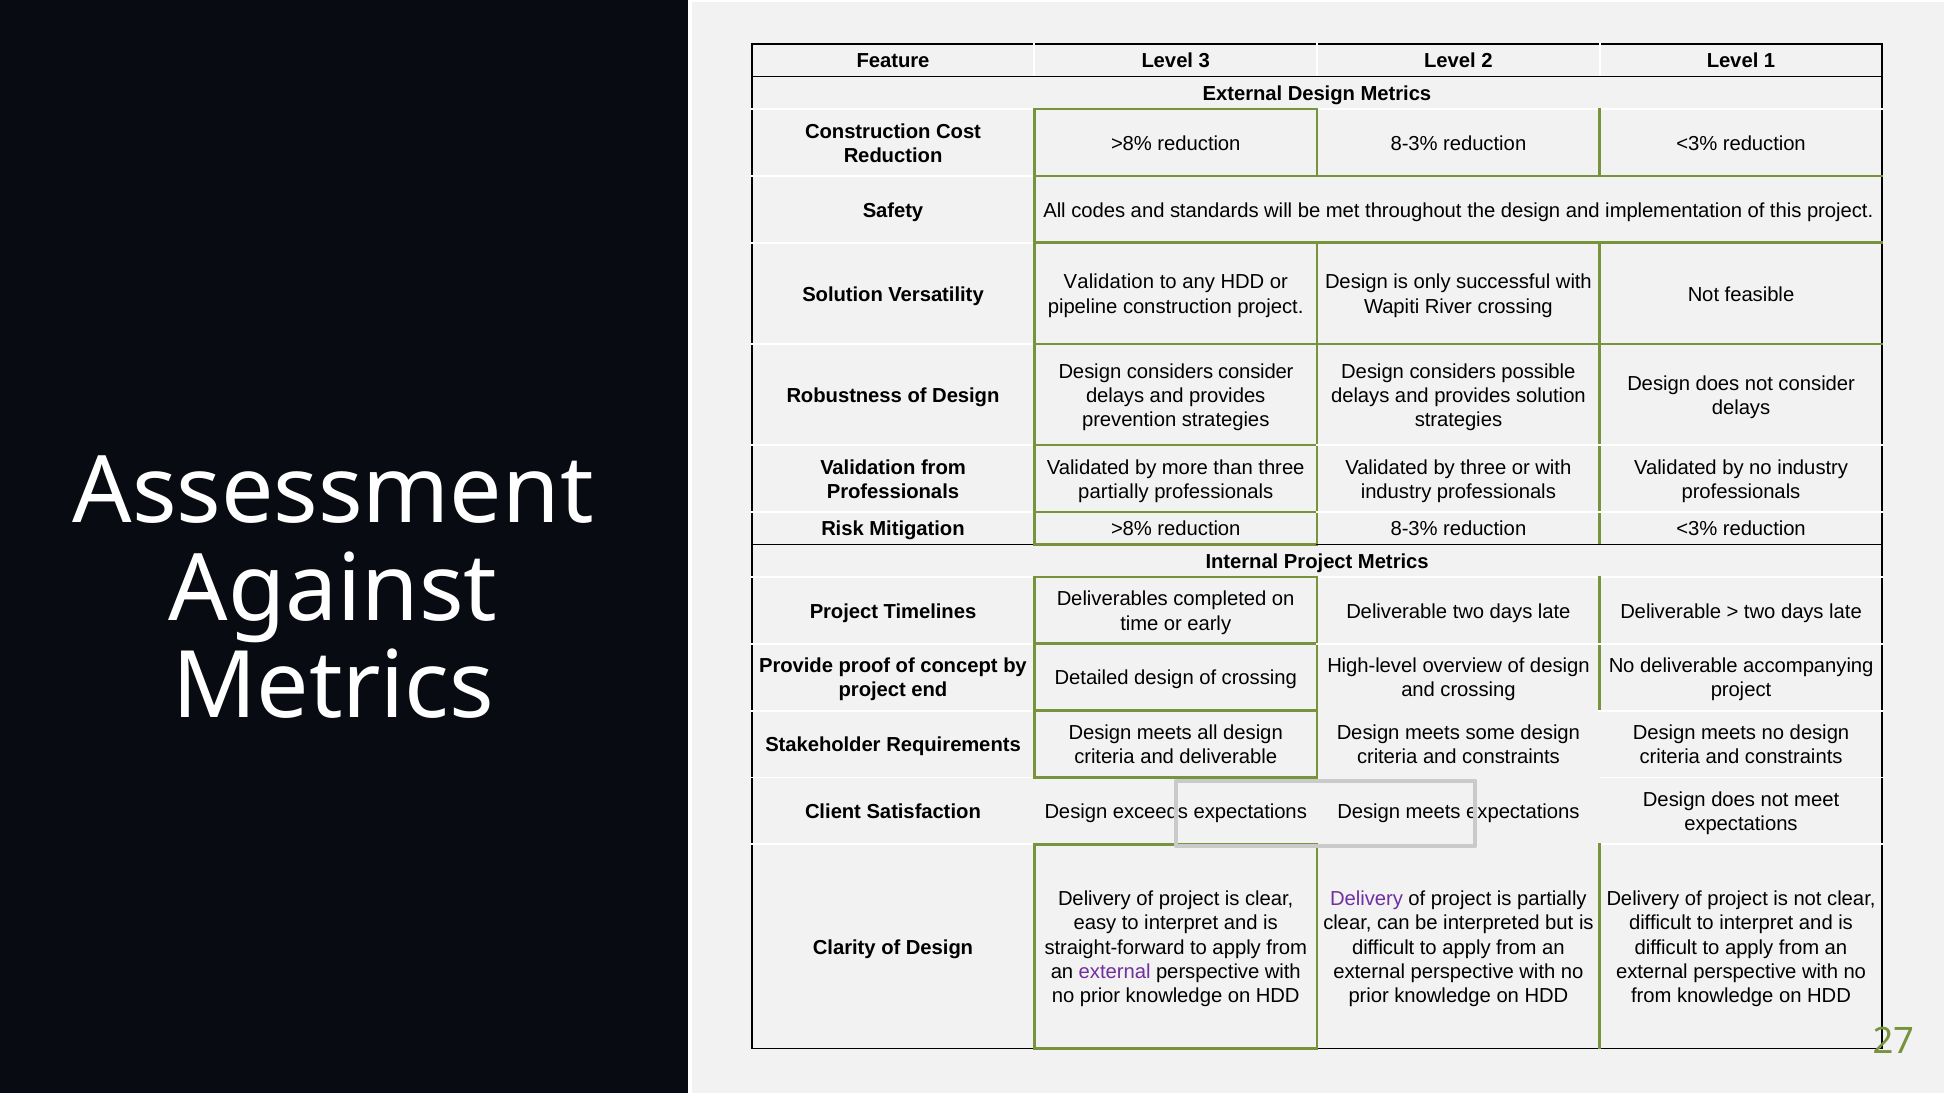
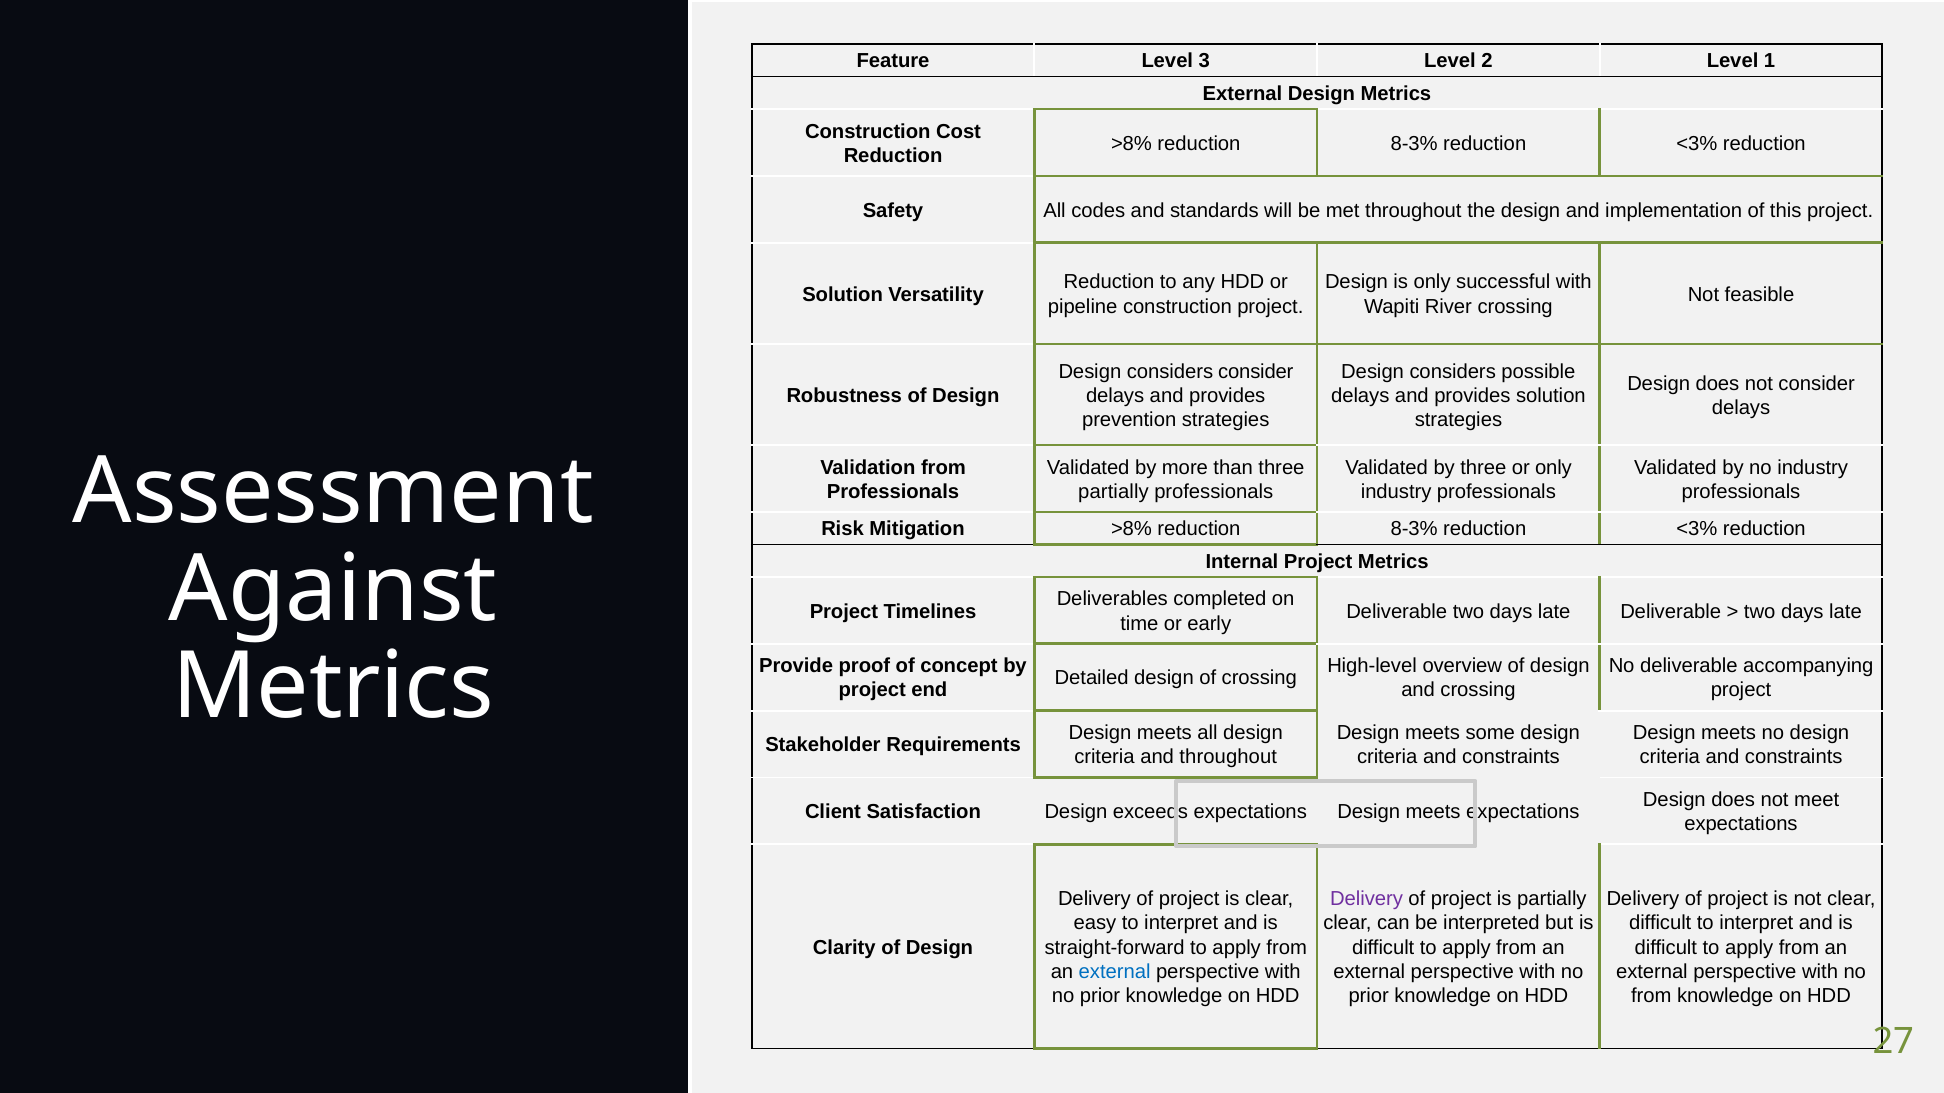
Validation at (1109, 282): Validation -> Reduction
or with: with -> only
and deliverable: deliverable -> throughout
external at (1115, 972) colour: purple -> blue
